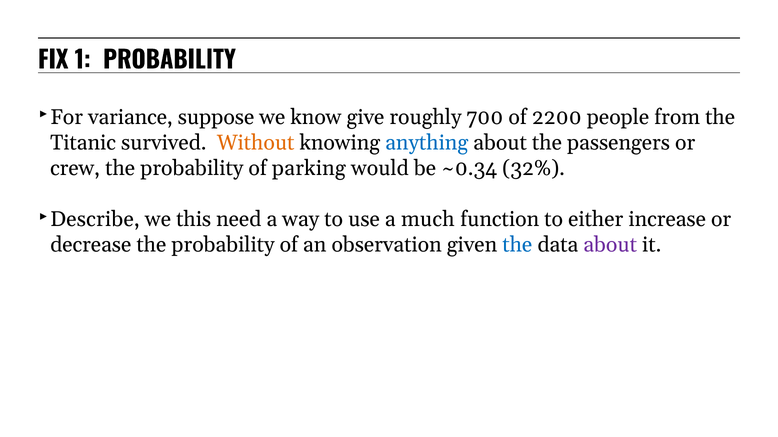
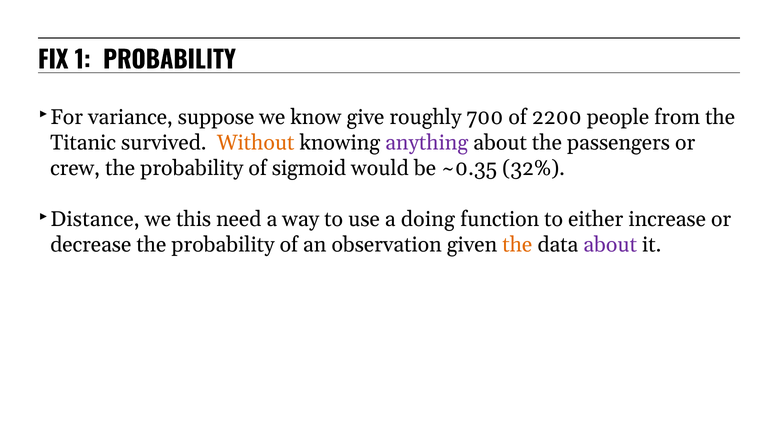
anything colour: blue -> purple
parking: parking -> sigmoid
~0.34: ~0.34 -> ~0.35
Describe: Describe -> Distance
much: much -> doing
the at (517, 245) colour: blue -> orange
